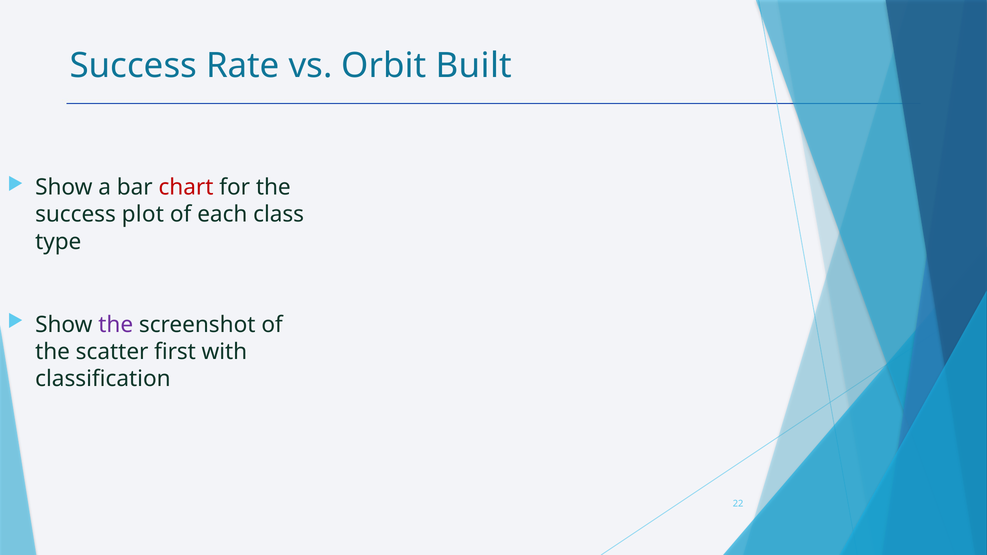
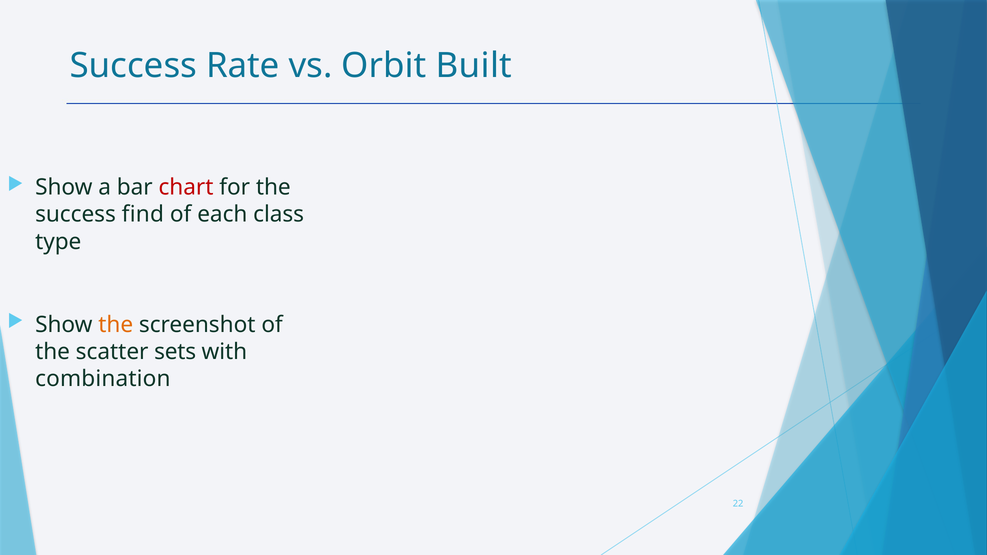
plot: plot -> find
the at (116, 325) colour: purple -> orange
first: first -> sets
classification: classification -> combination
